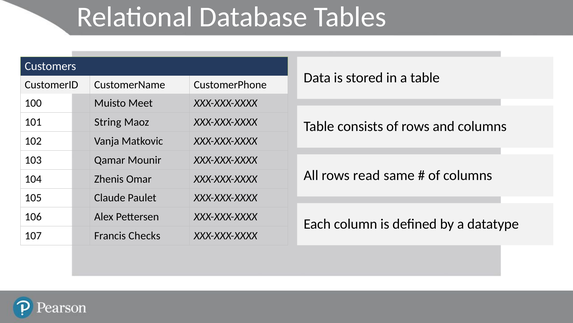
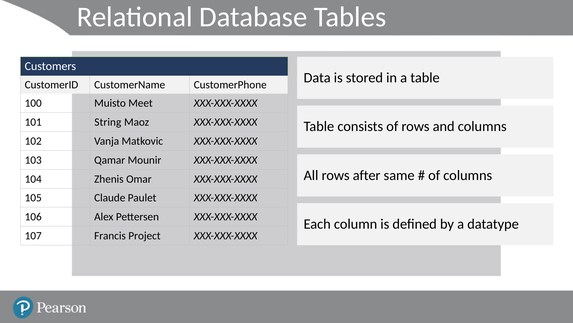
read: read -> after
Checks: Checks -> Project
